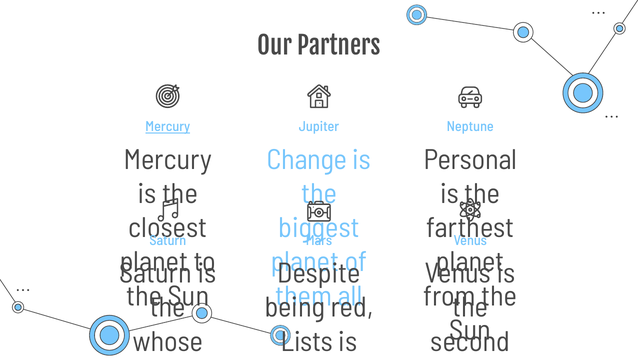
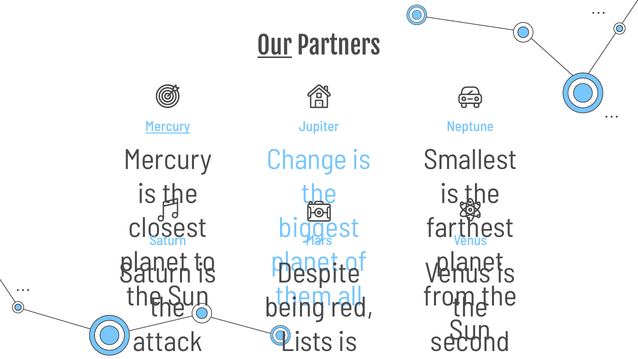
Our underline: none -> present
Personal: Personal -> Smallest
whose: whose -> attack
